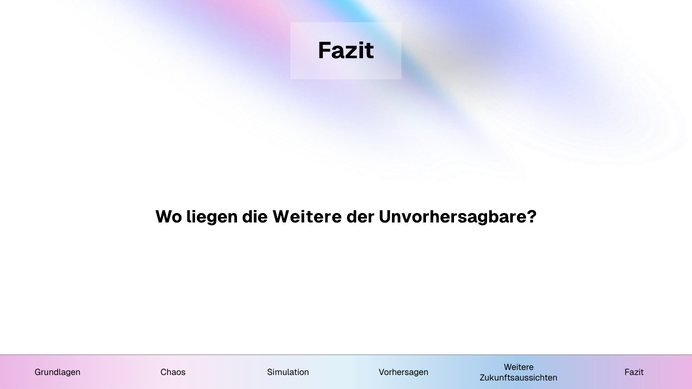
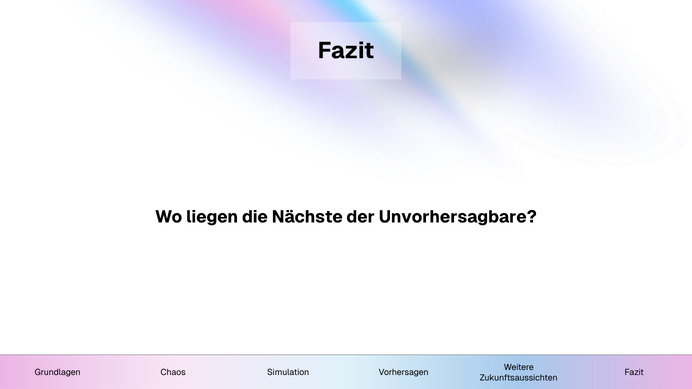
die Weitere: Weitere -> Nächste
